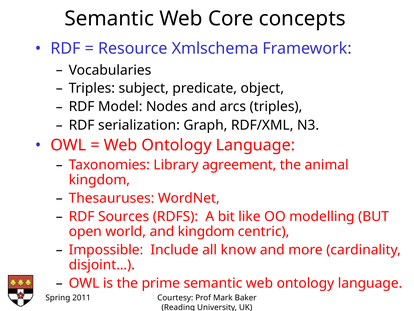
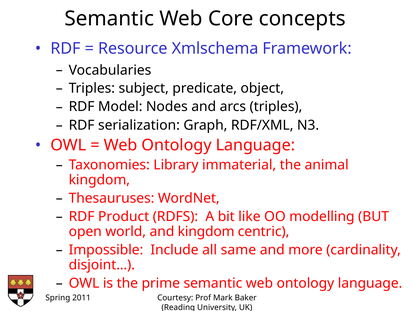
agreement: agreement -> immaterial
Sources: Sources -> Product
know: know -> same
